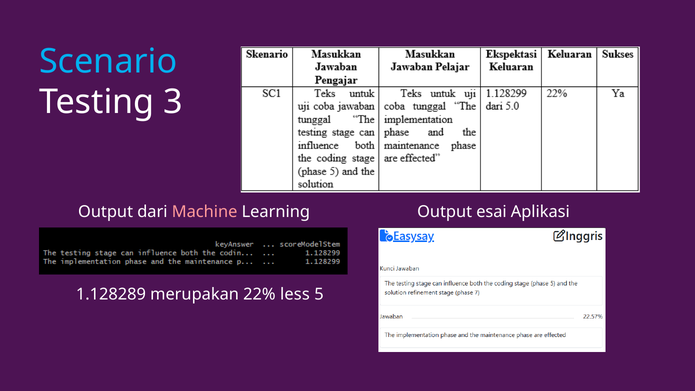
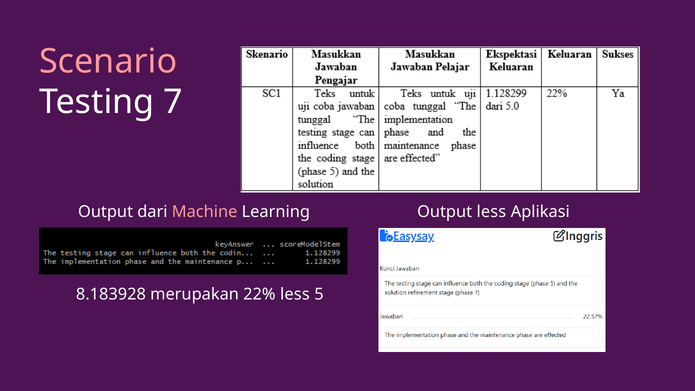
Scenario colour: light blue -> pink
3: 3 -> 7
Output esai: esai -> less
1.128289: 1.128289 -> 8.183928
